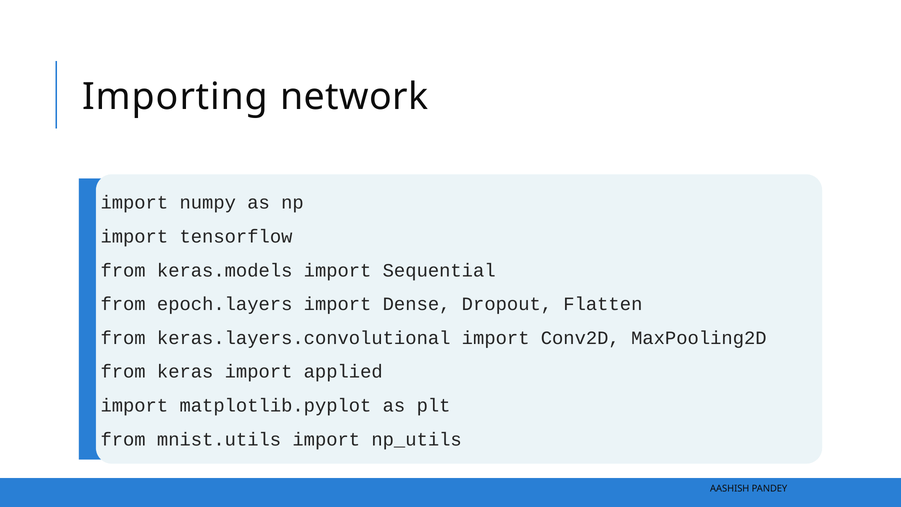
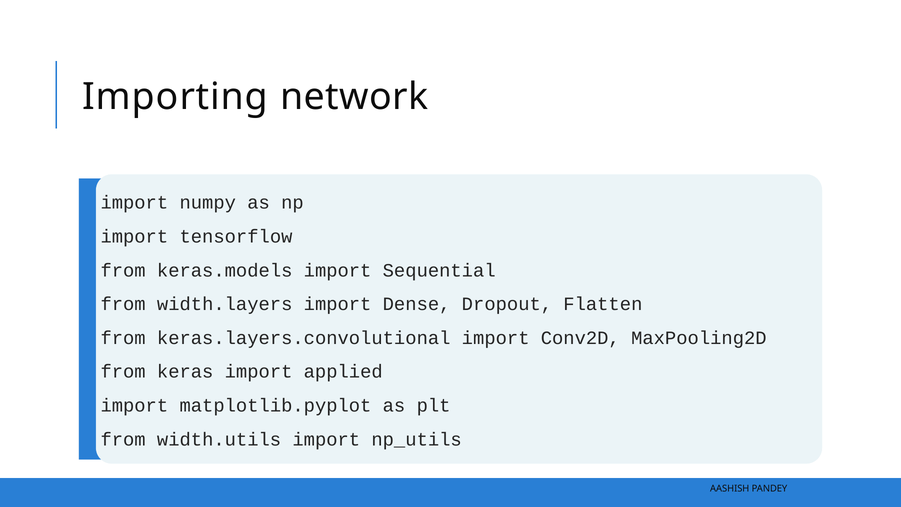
epoch.layers: epoch.layers -> width.layers
mnist.utils: mnist.utils -> width.utils
